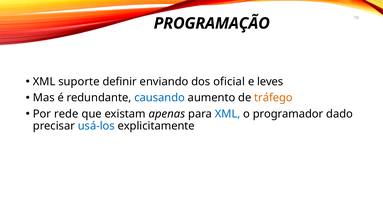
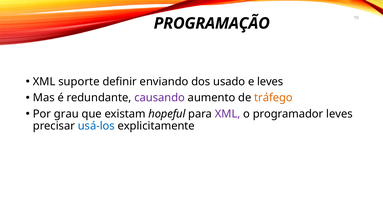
oficial: oficial -> usado
causando colour: blue -> purple
rede: rede -> grau
apenas: apenas -> hopeful
XML at (228, 114) colour: blue -> purple
programador dado: dado -> leves
